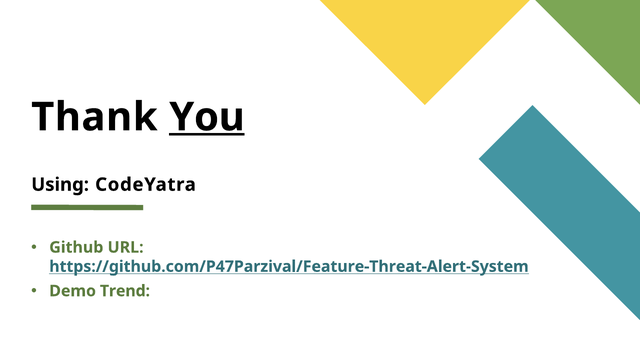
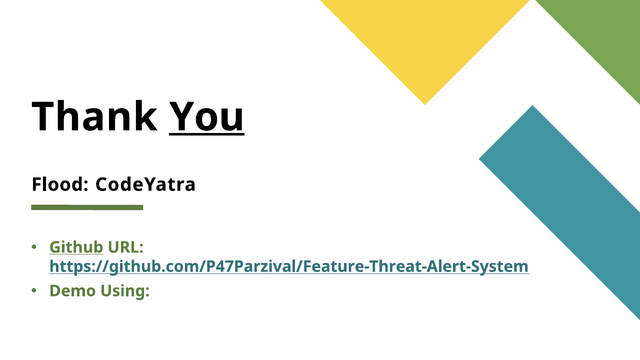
Using: Using -> Flood
Github underline: none -> present
Trend: Trend -> Using
